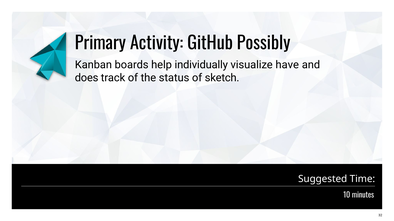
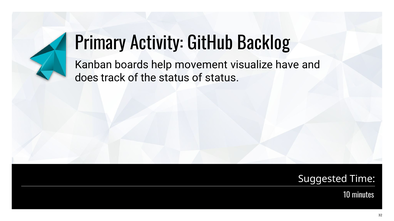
Possibly: Possibly -> Backlog
individually: individually -> movement
of sketch: sketch -> status
